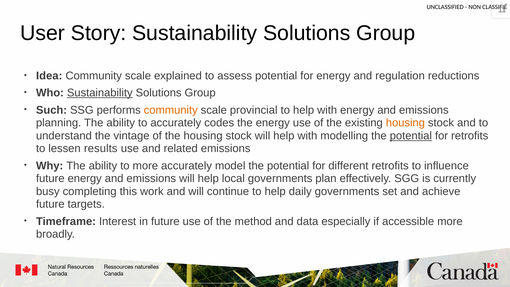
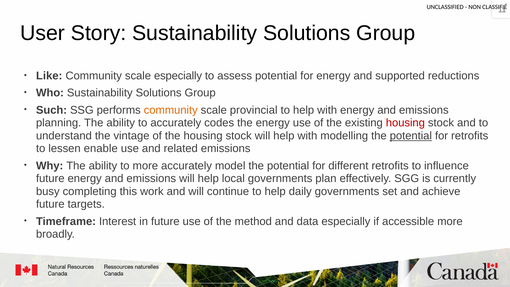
Idea: Idea -> Like
scale explained: explained -> especially
regulation: regulation -> supported
Sustainability at (100, 93) underline: present -> none
housing at (405, 123) colour: orange -> red
results: results -> enable
